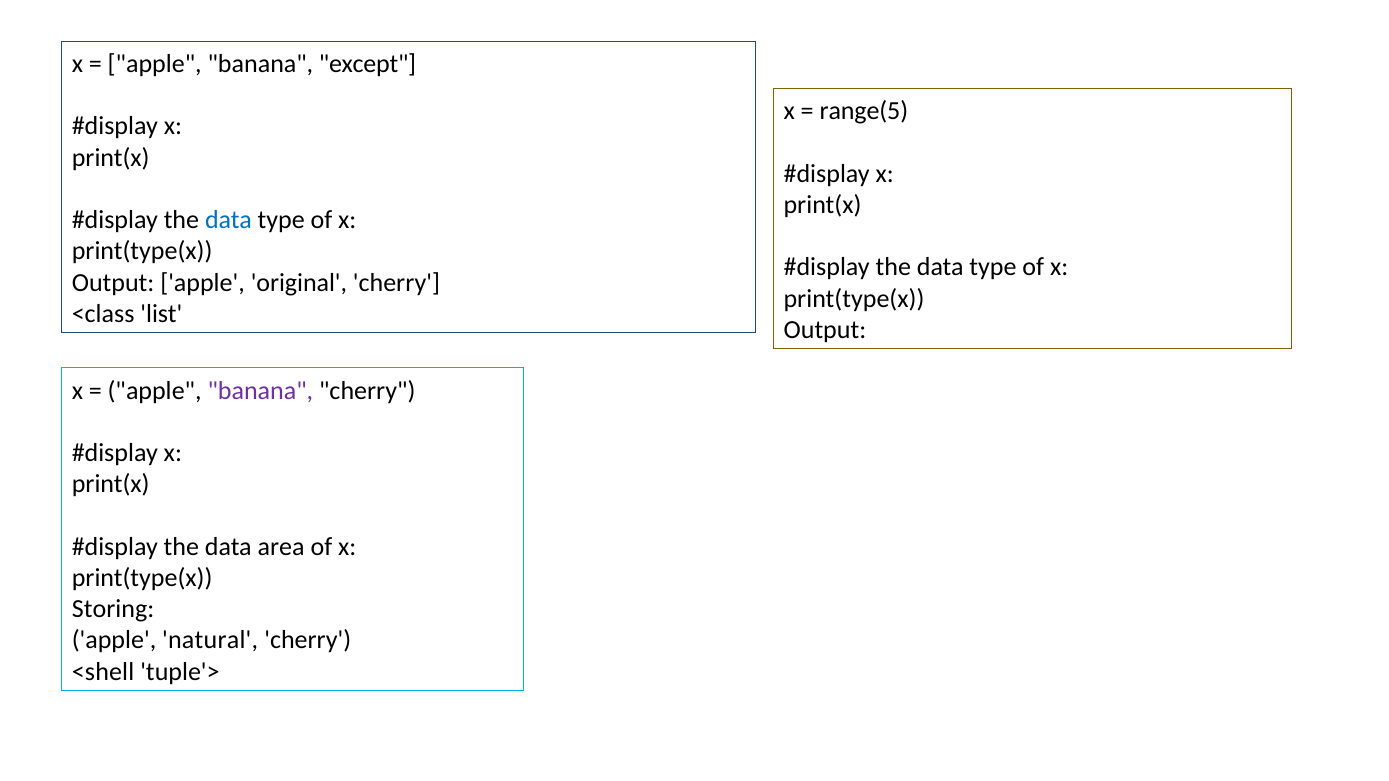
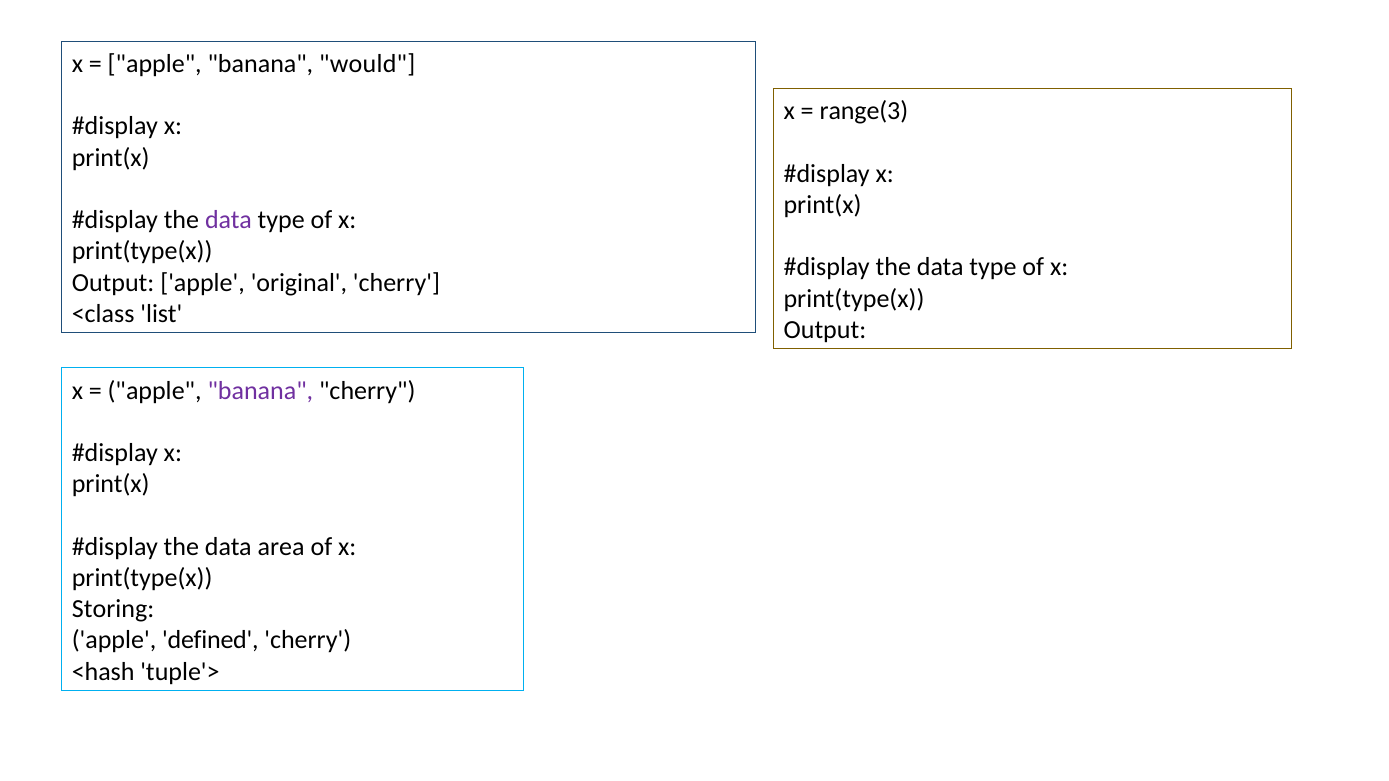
except: except -> would
range(5: range(5 -> range(3
data at (228, 220) colour: blue -> purple
natural: natural -> defined
<shell: <shell -> <hash
